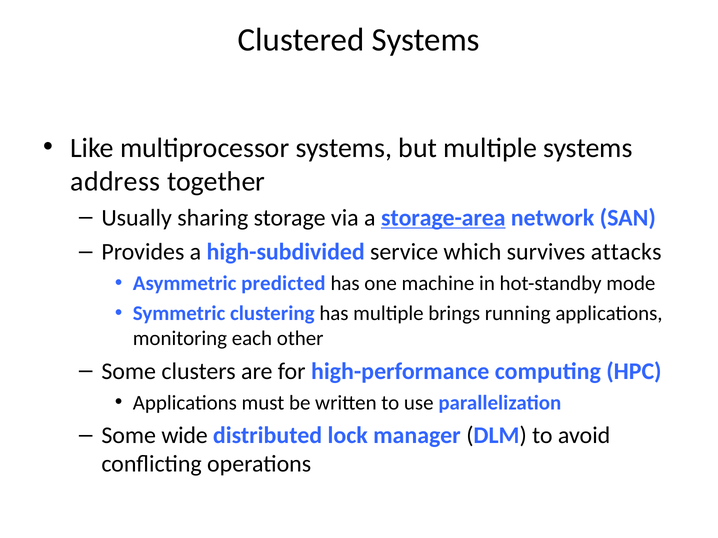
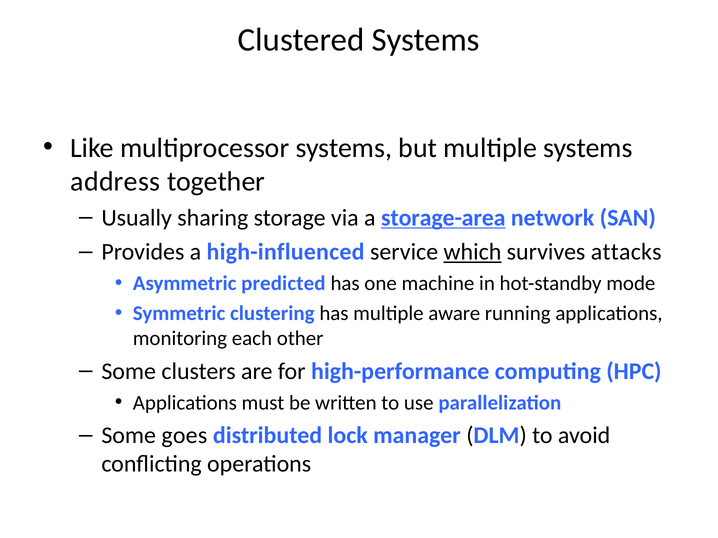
high-subdivided: high-subdivided -> high-influenced
which underline: none -> present
brings: brings -> aware
wide: wide -> goes
